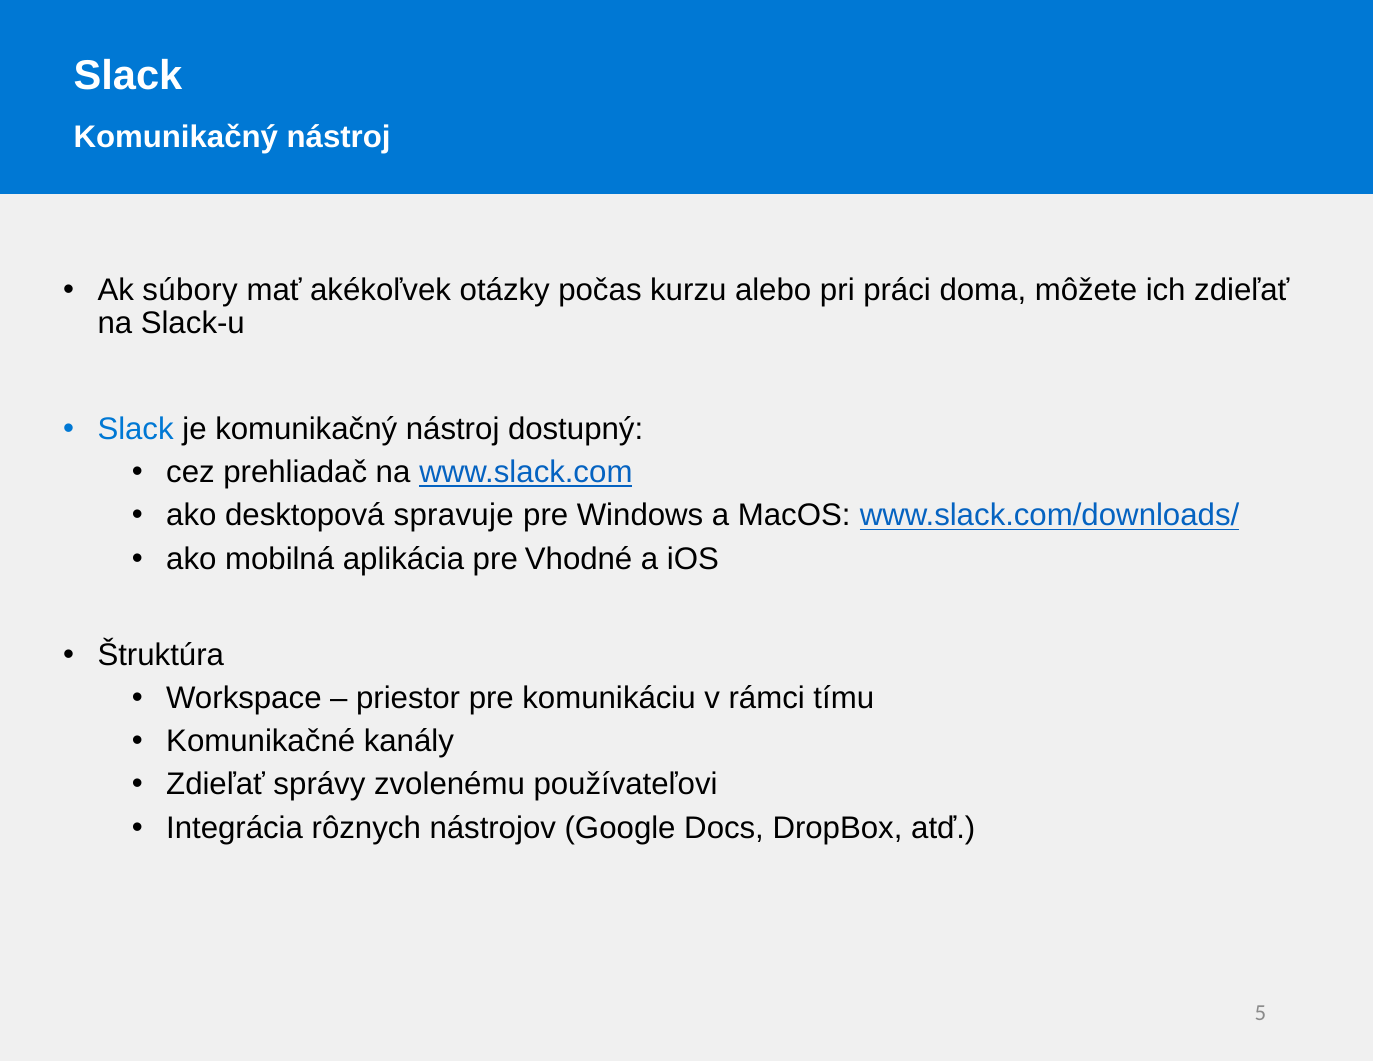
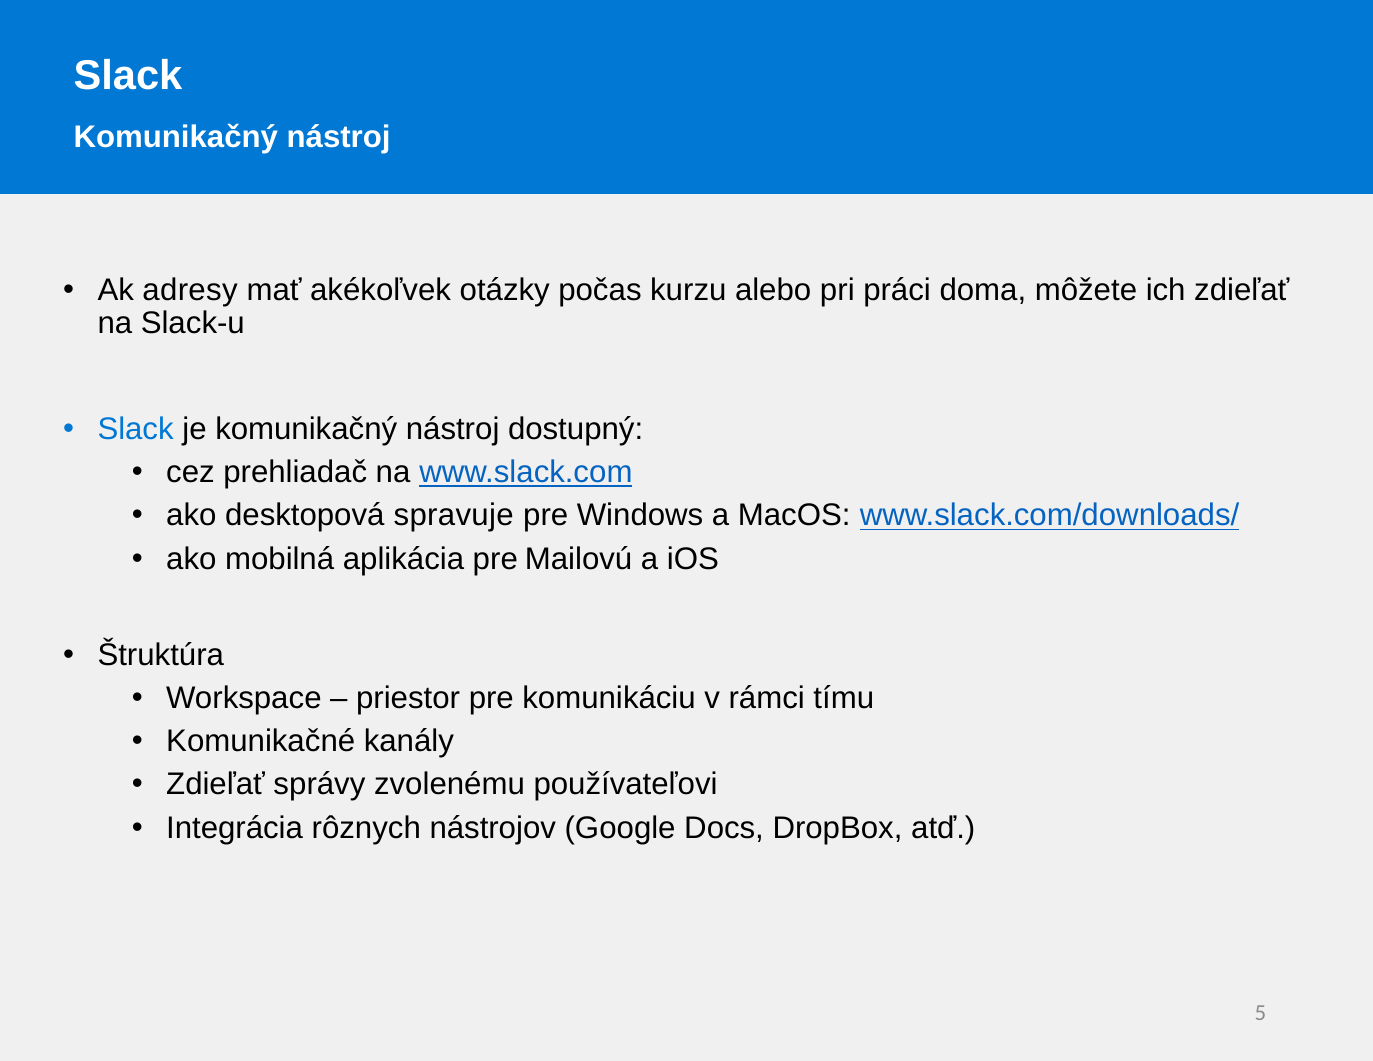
súbory: súbory -> adresy
Vhodné: Vhodné -> Mailovú
